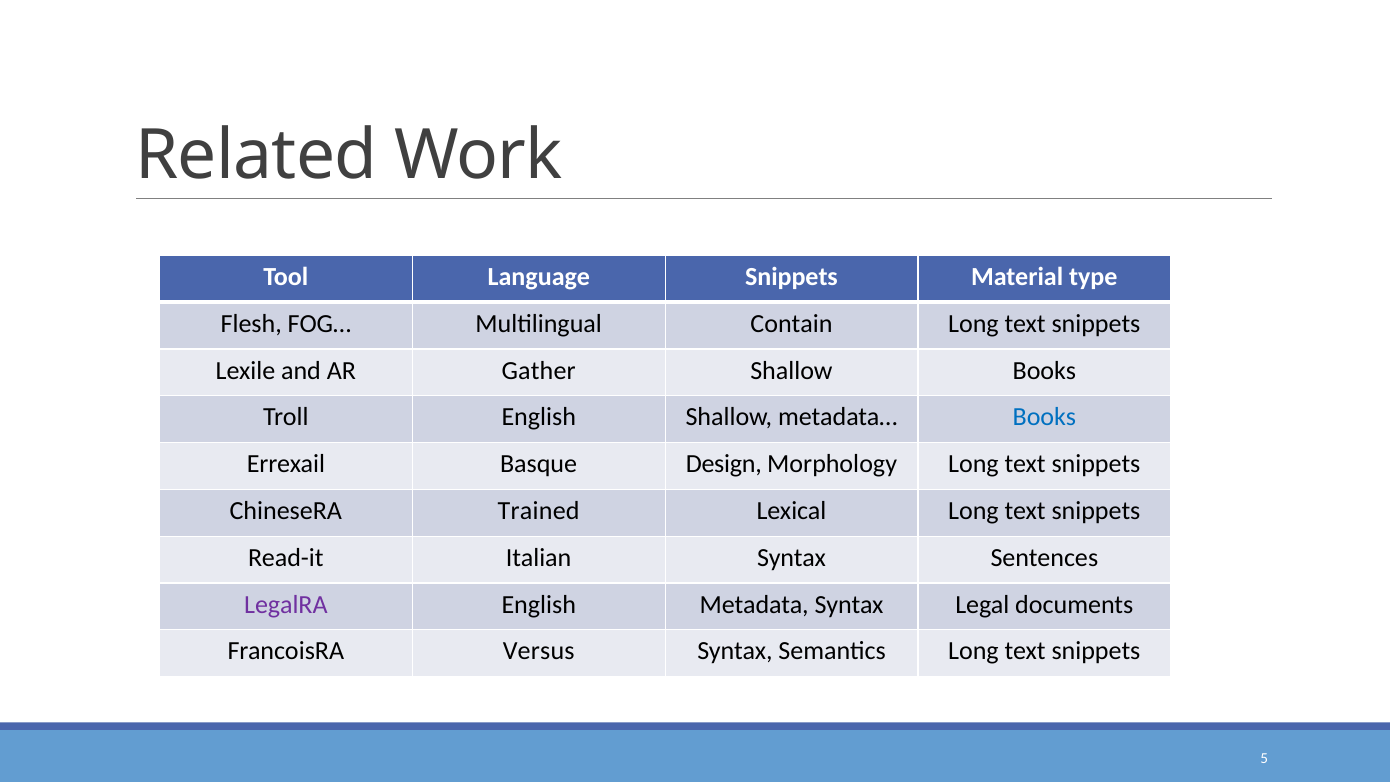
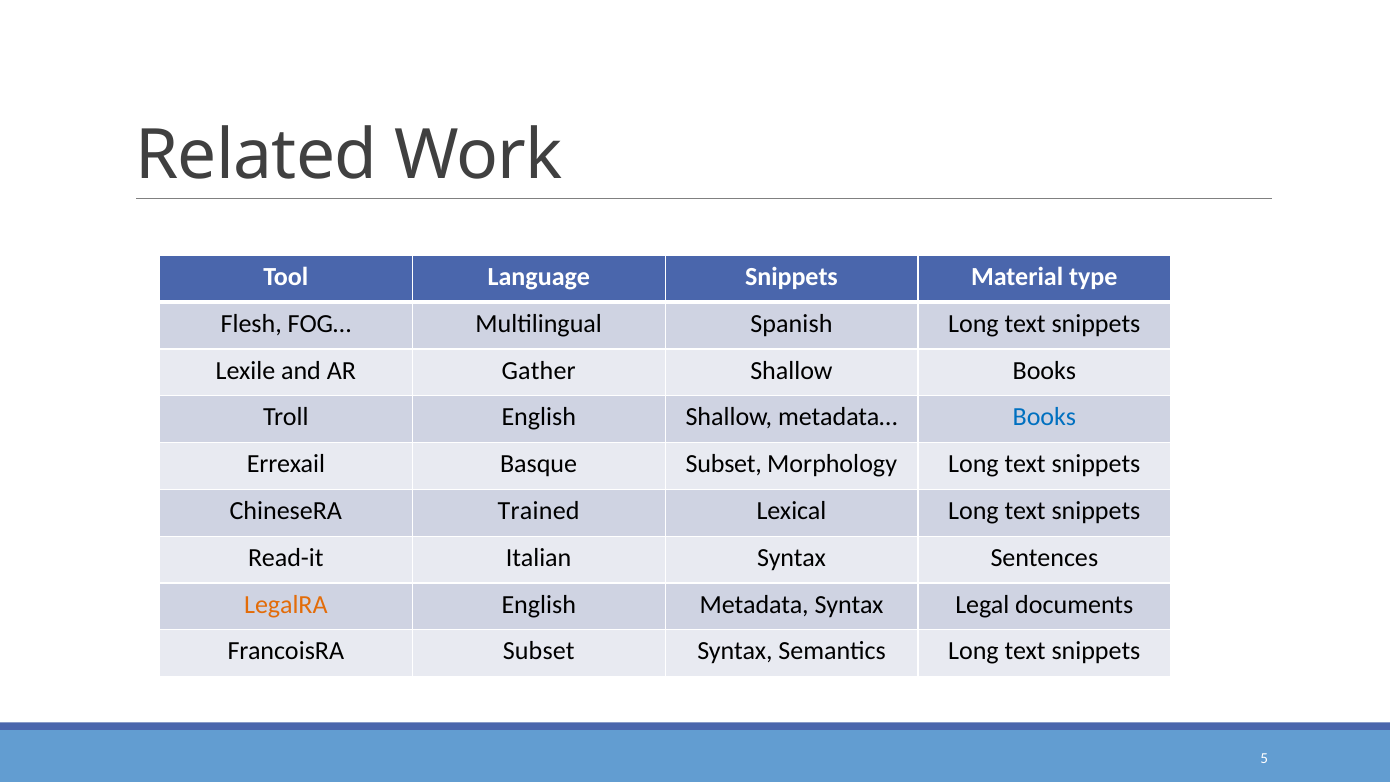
Contain: Contain -> Spanish
Basque Design: Design -> Subset
LegalRA colour: purple -> orange
FrancoisRA Versus: Versus -> Subset
